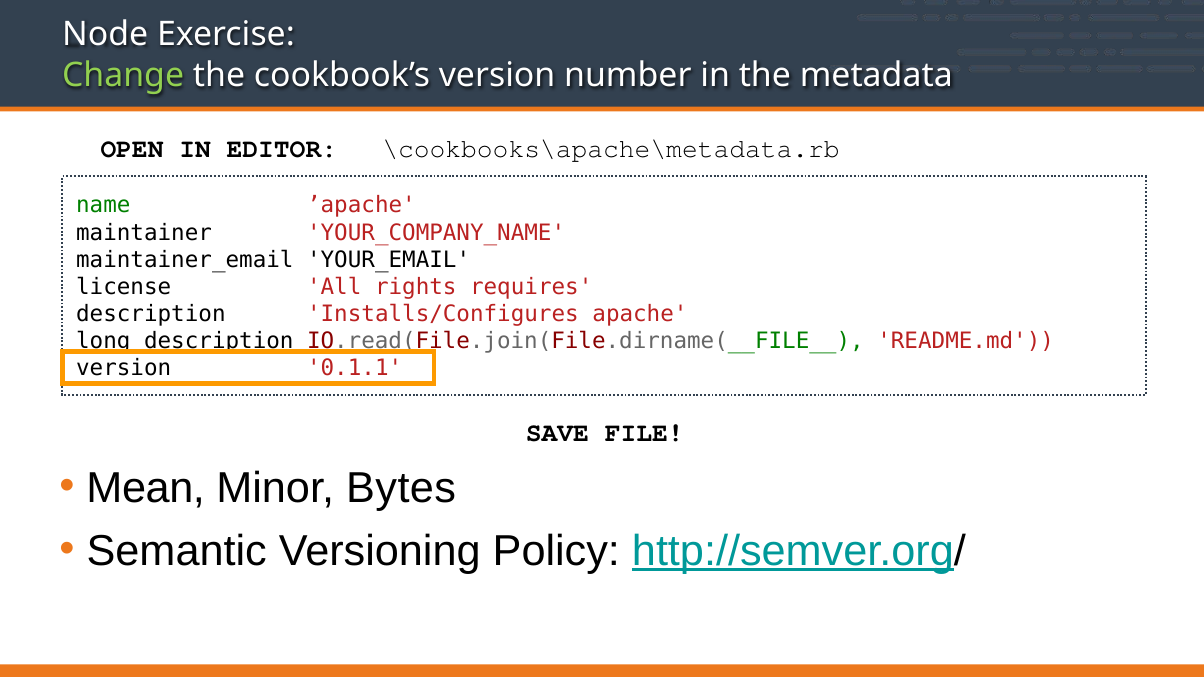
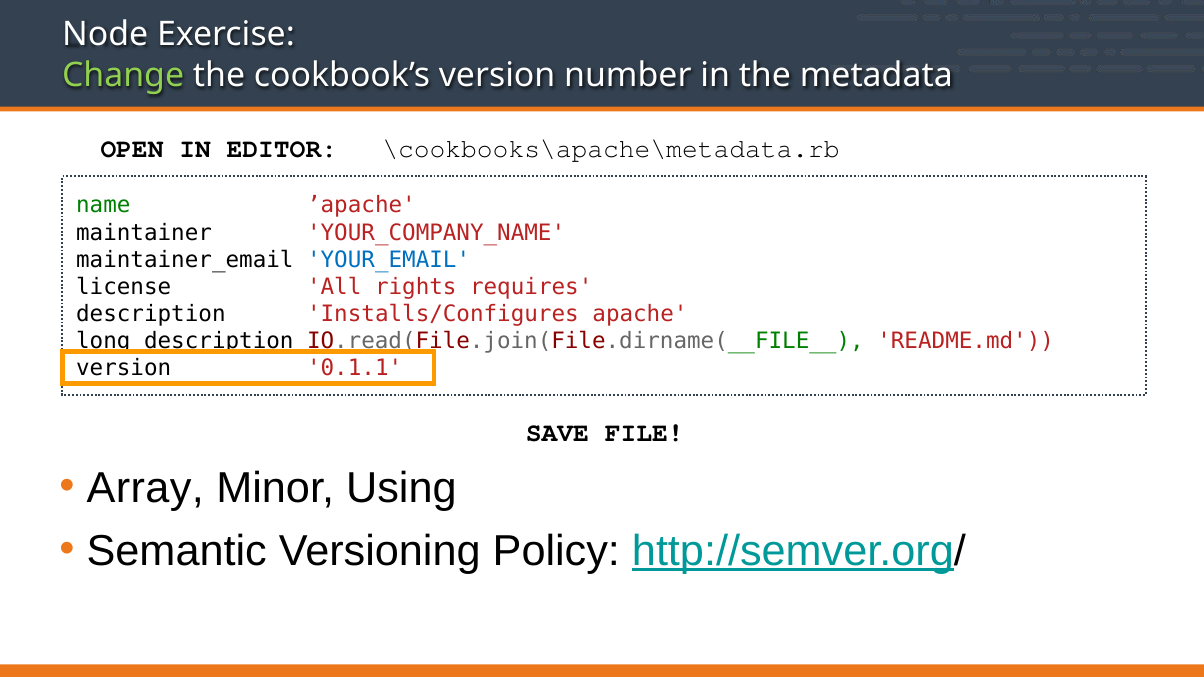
YOUR_EMAIL colour: black -> blue
Mean: Mean -> Array
Bytes: Bytes -> Using
